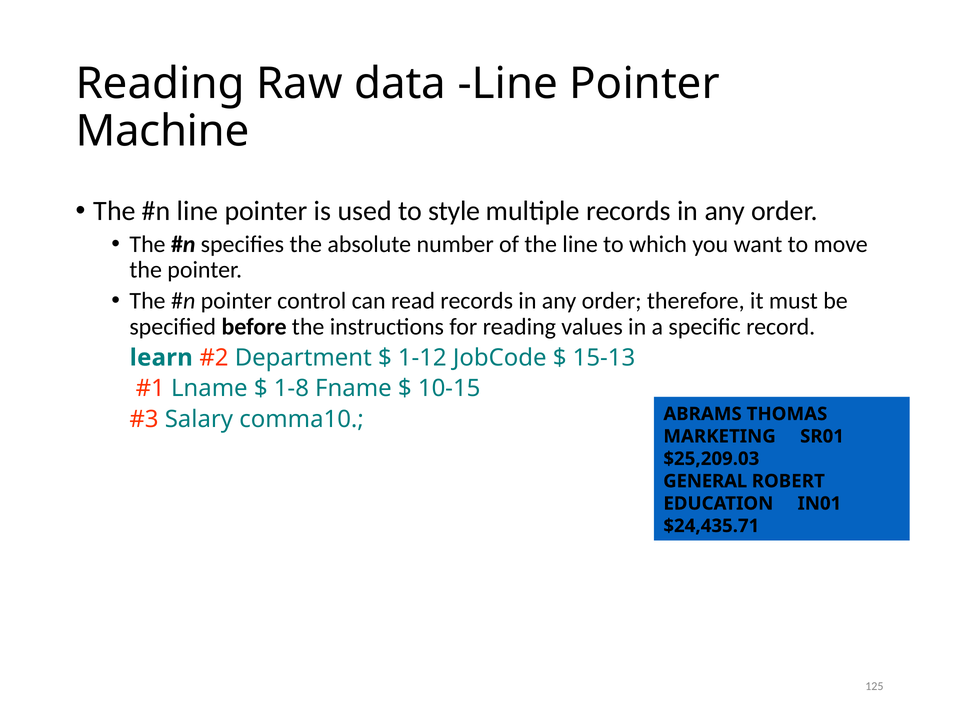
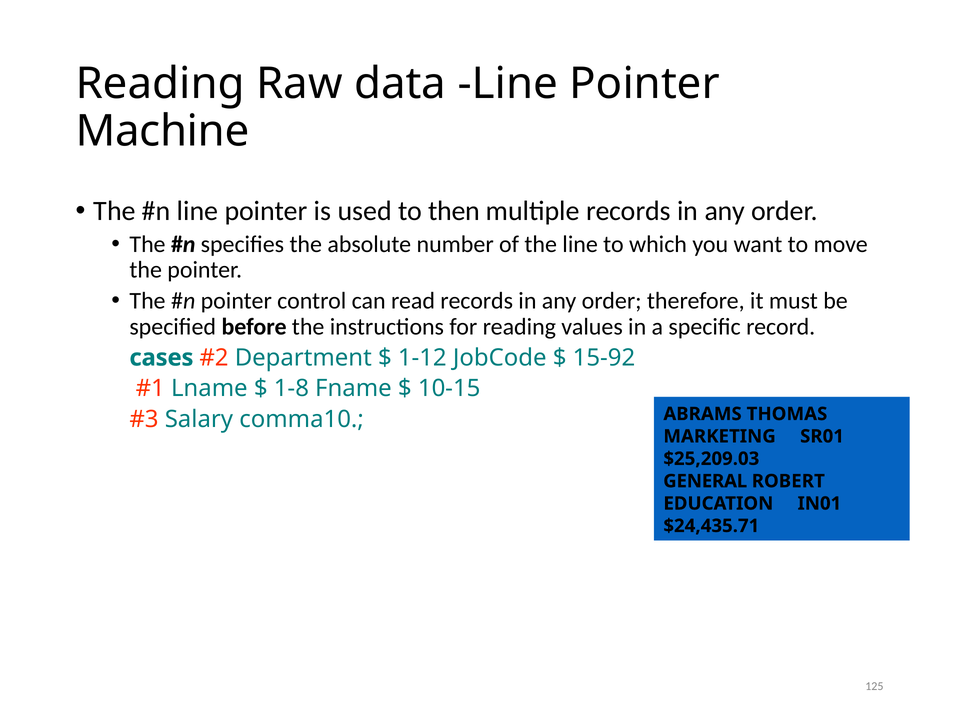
style: style -> then
learn: learn -> cases
15-13: 15-13 -> 15-92
